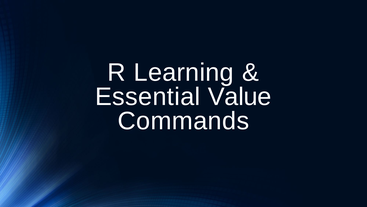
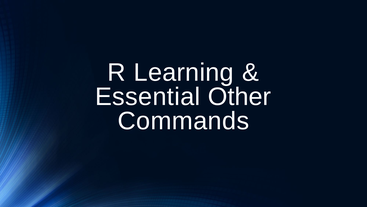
Value: Value -> Other
